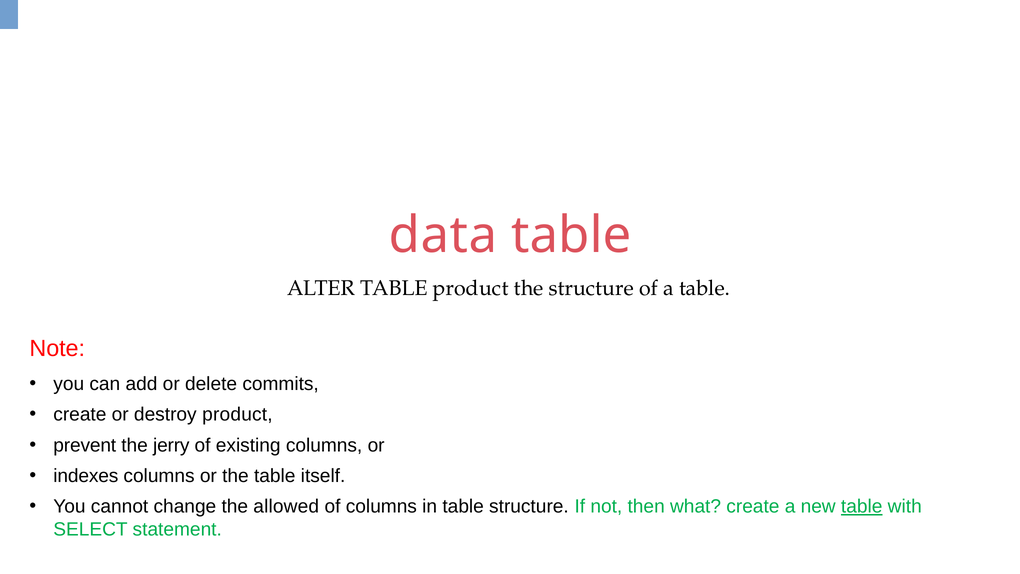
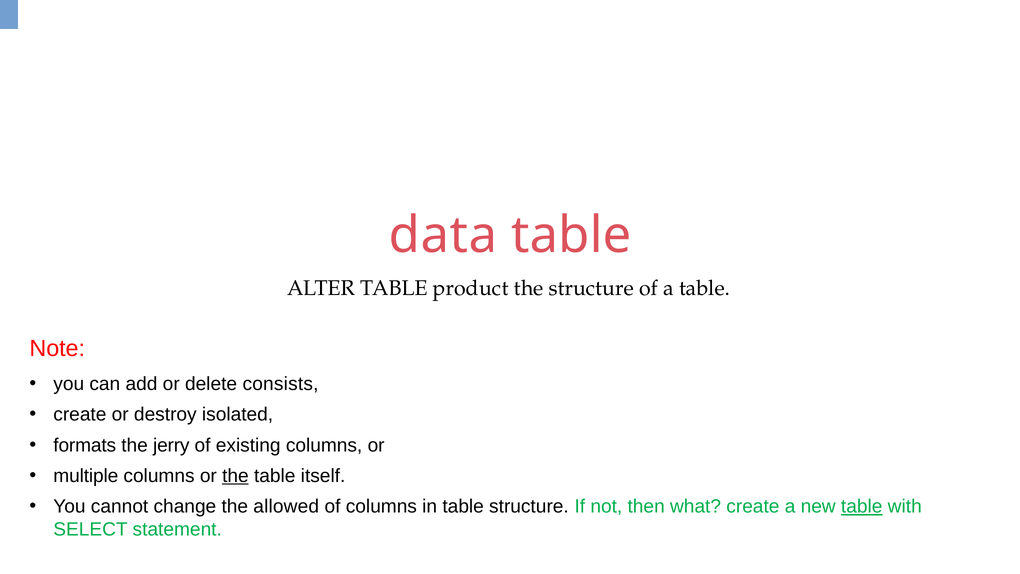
commits: commits -> consists
destroy product: product -> isolated
prevent: prevent -> formats
indexes: indexes -> multiple
the at (235, 476) underline: none -> present
